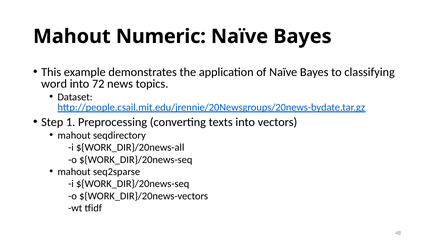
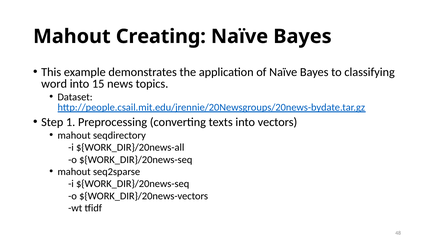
Numeric: Numeric -> Creating
72: 72 -> 15
